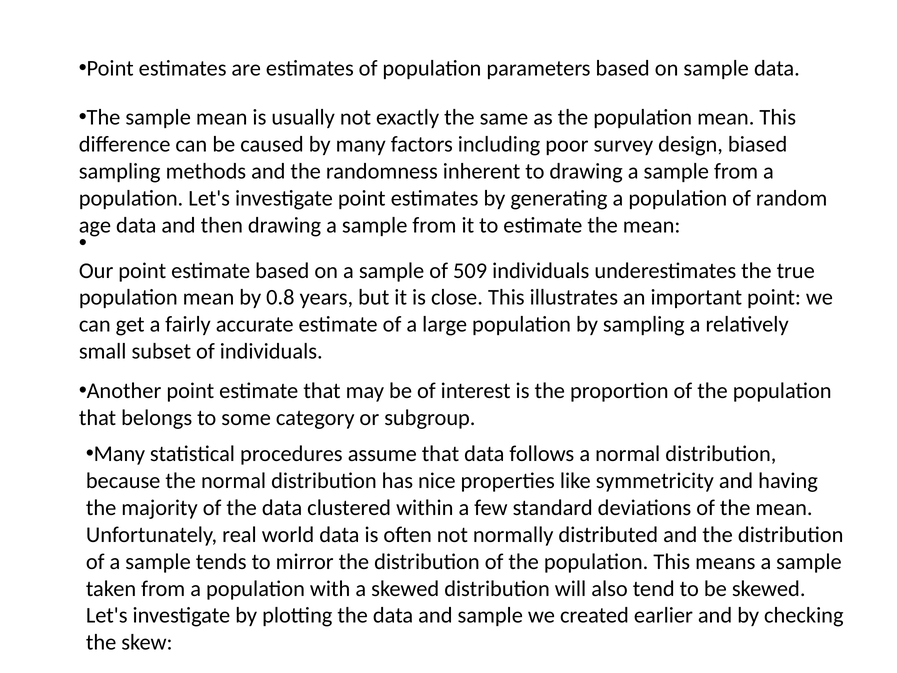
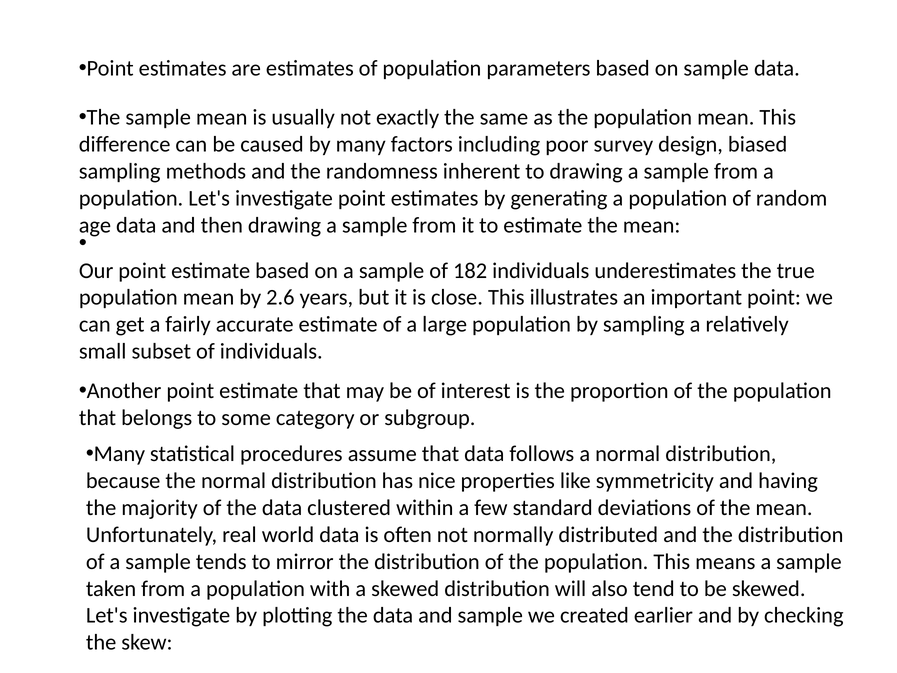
509: 509 -> 182
0.8: 0.8 -> 2.6
